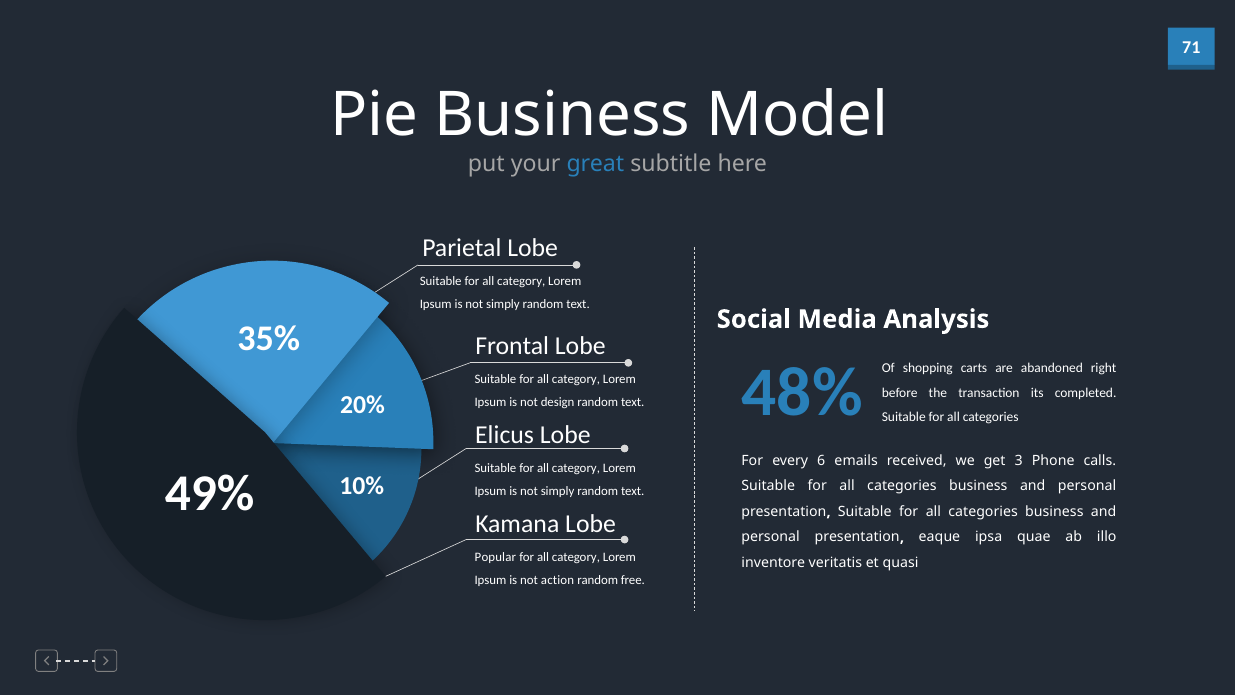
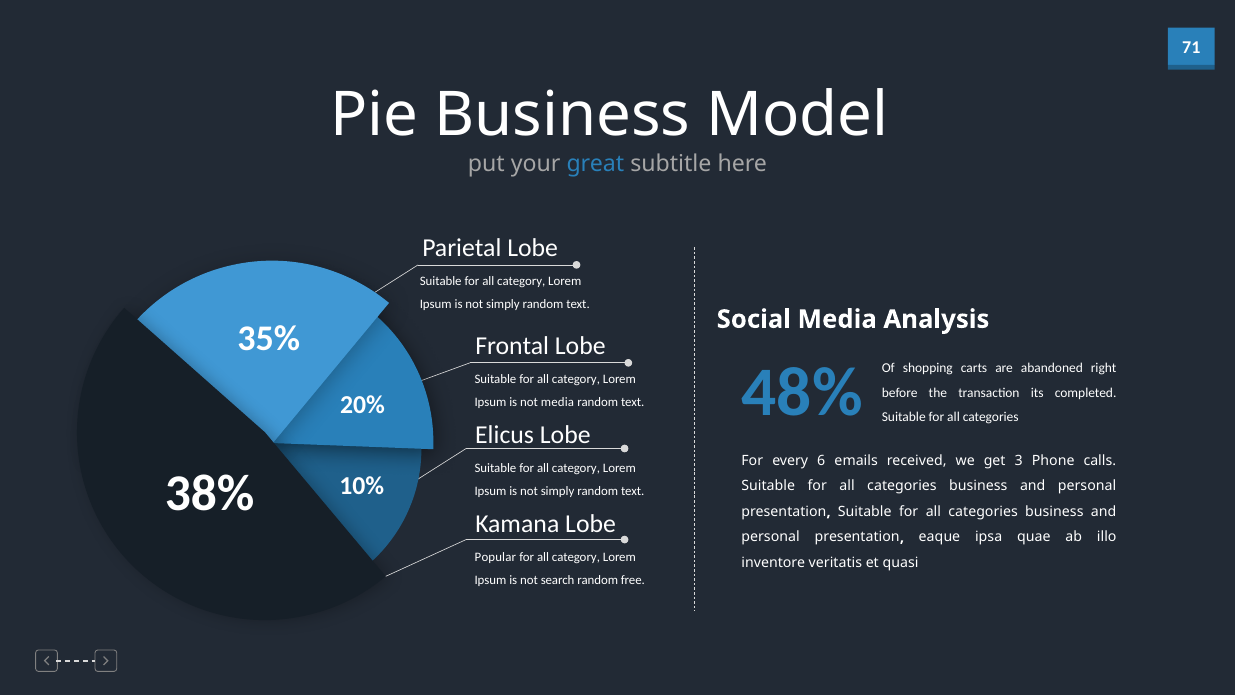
not design: design -> media
49%: 49% -> 38%
action: action -> search
